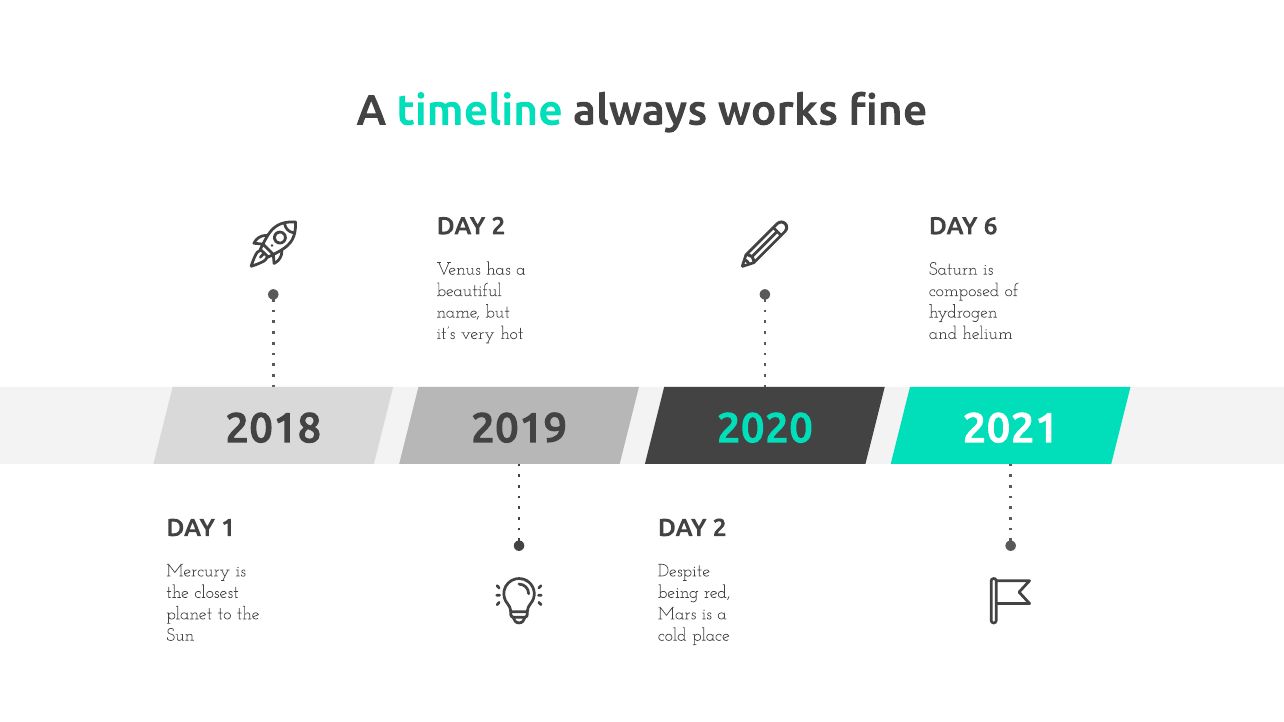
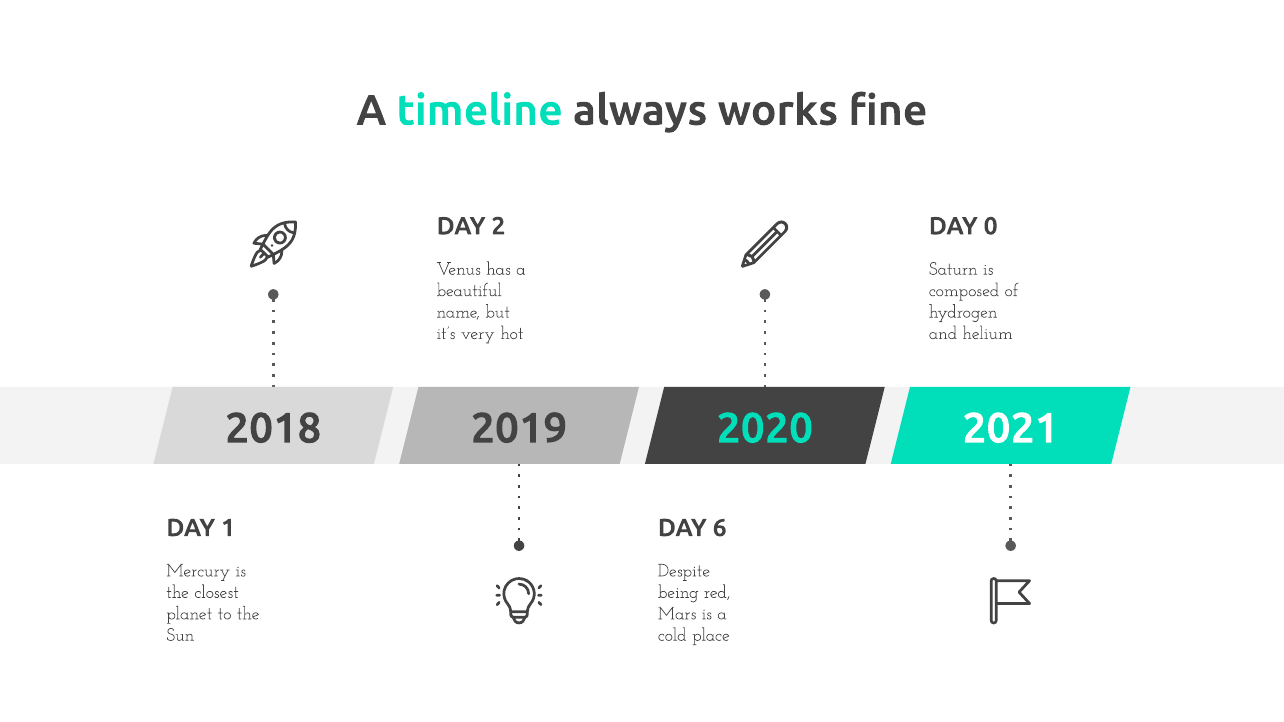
6: 6 -> 0
2 at (720, 528): 2 -> 6
